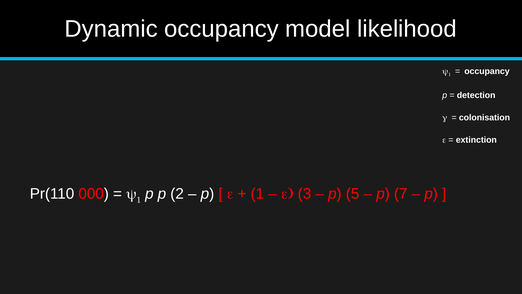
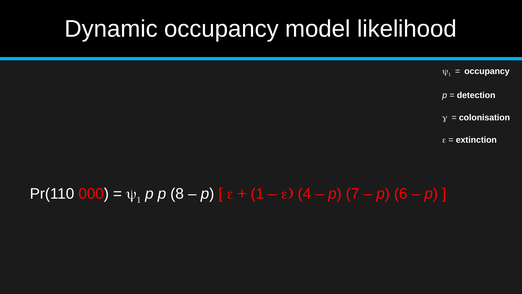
2: 2 -> 8
3: 3 -> 4
5: 5 -> 7
7: 7 -> 6
